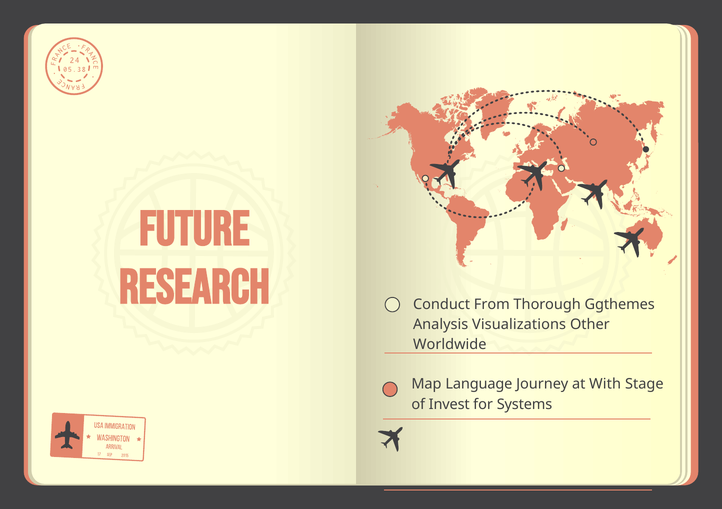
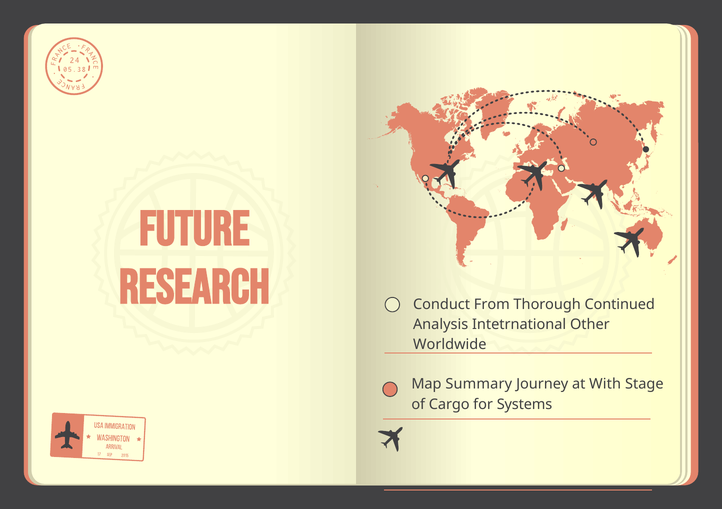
Ggthemes: Ggthemes -> Continued
Visualizations: Visualizations -> Intetrnational
Language: Language -> Summary
Invest: Invest -> Cargo
